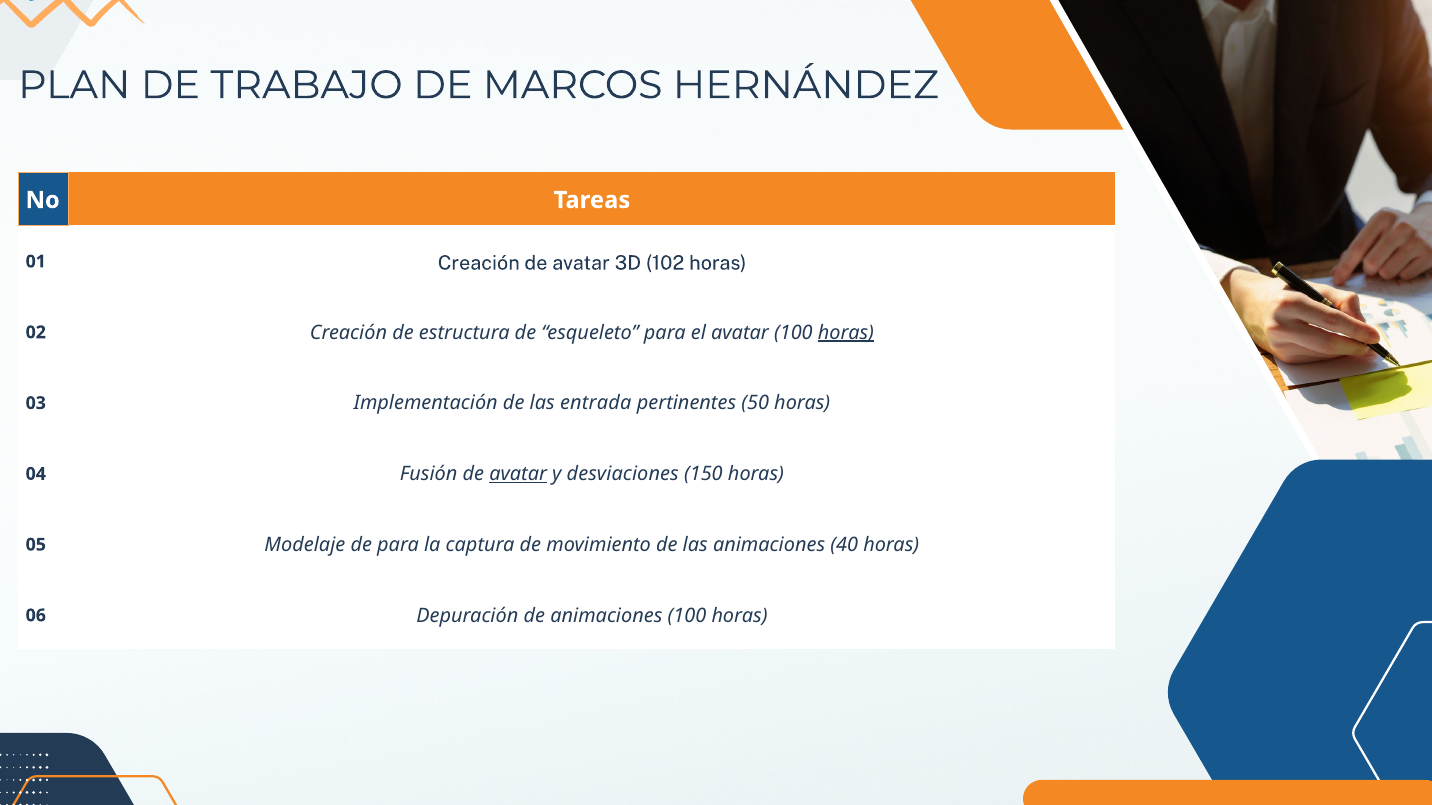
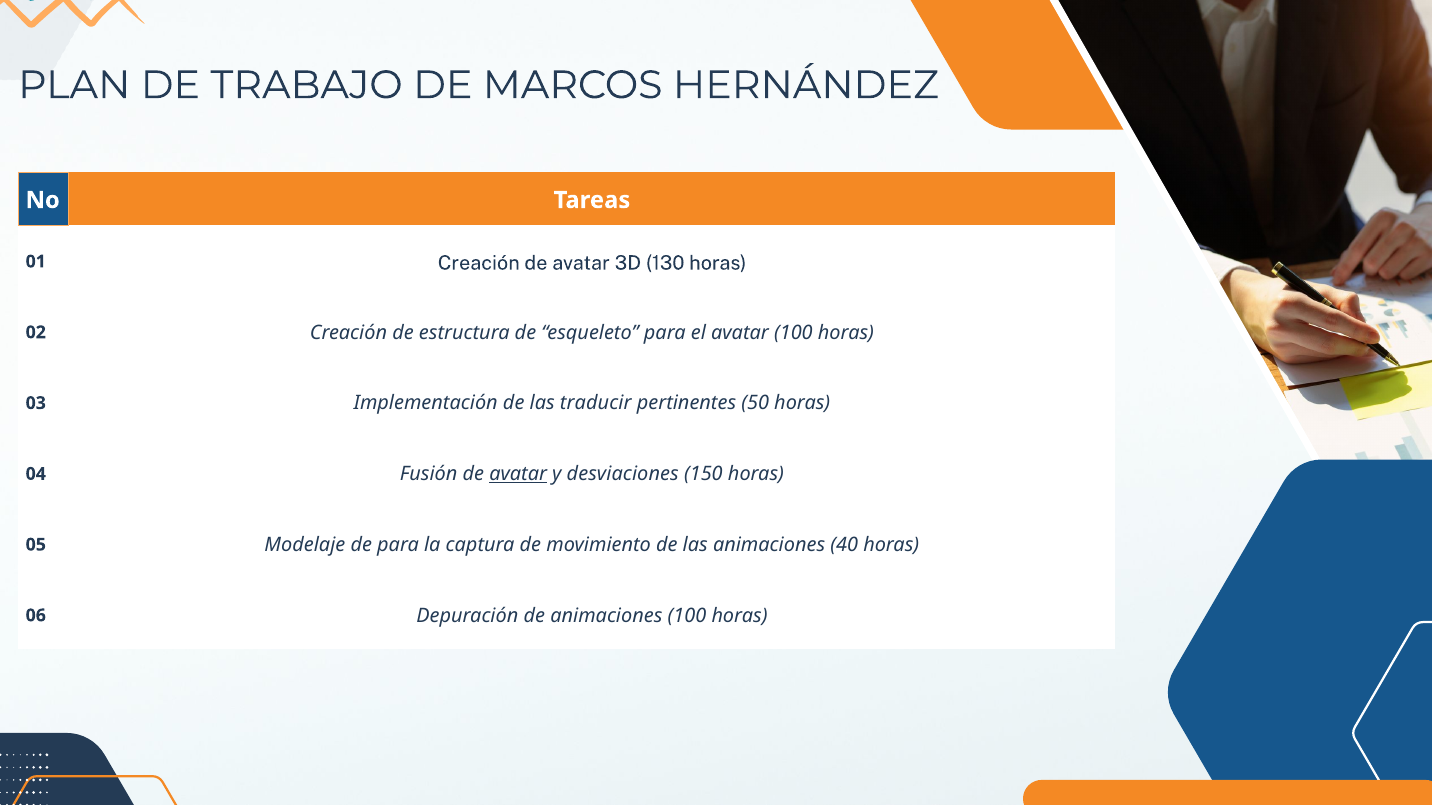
102: 102 -> 130
horas at (846, 333) underline: present -> none
entrada: entrada -> traducir
